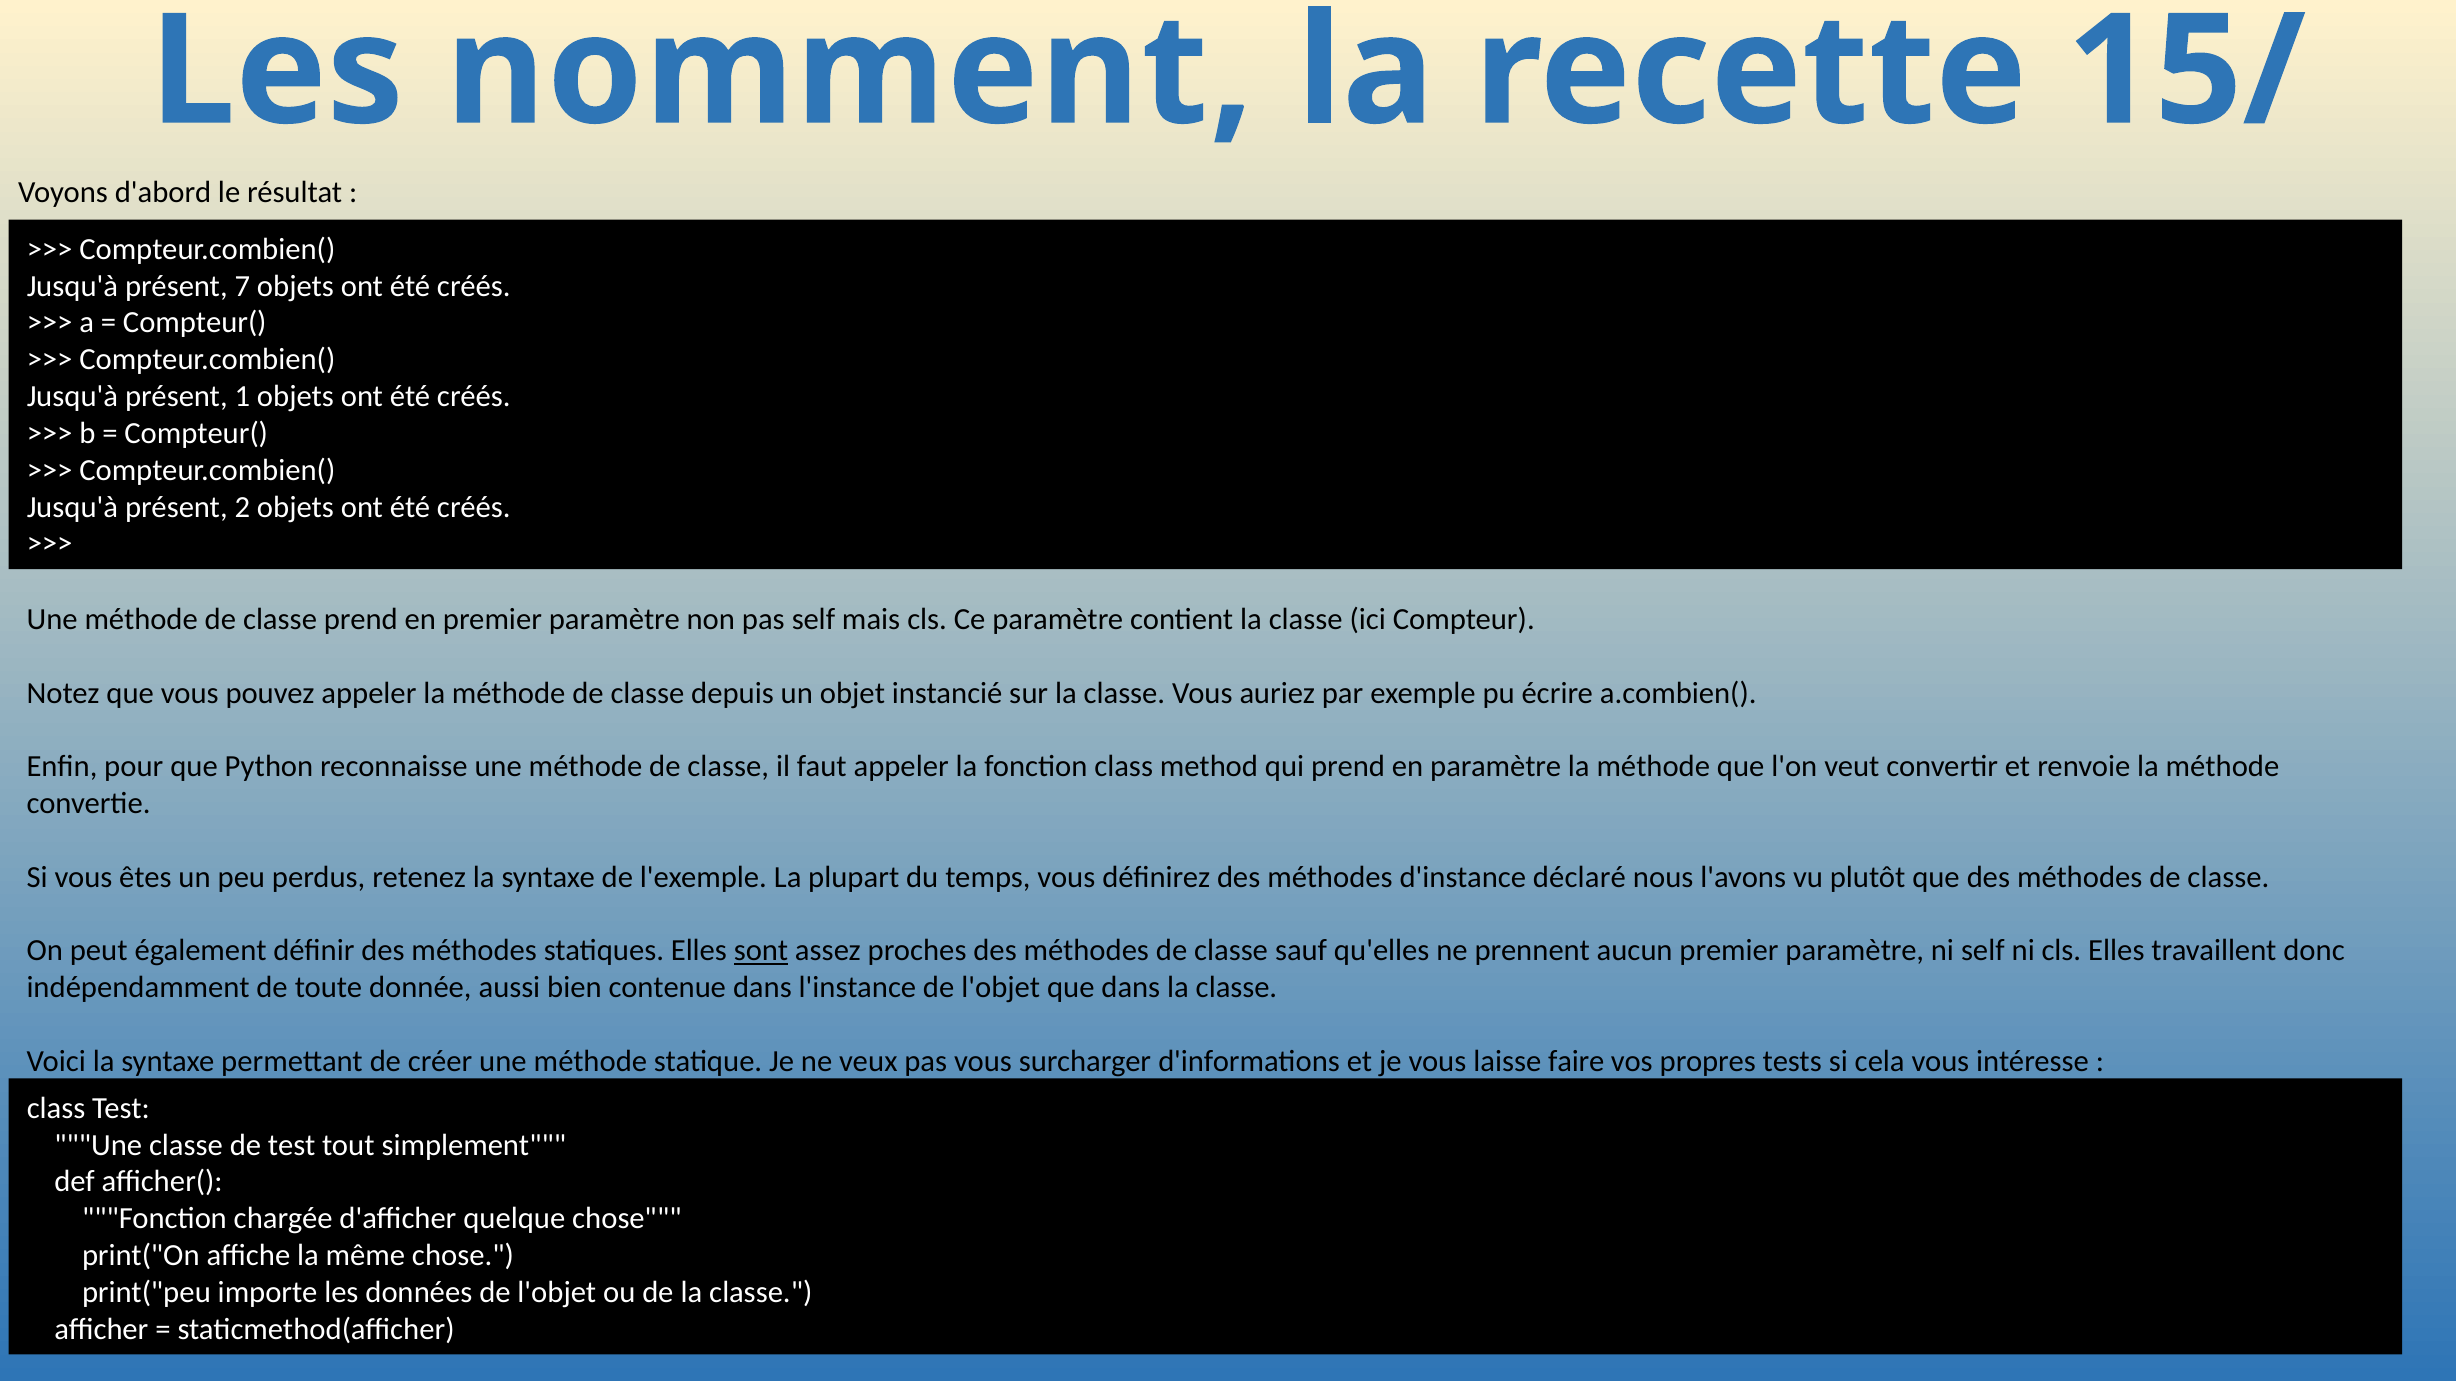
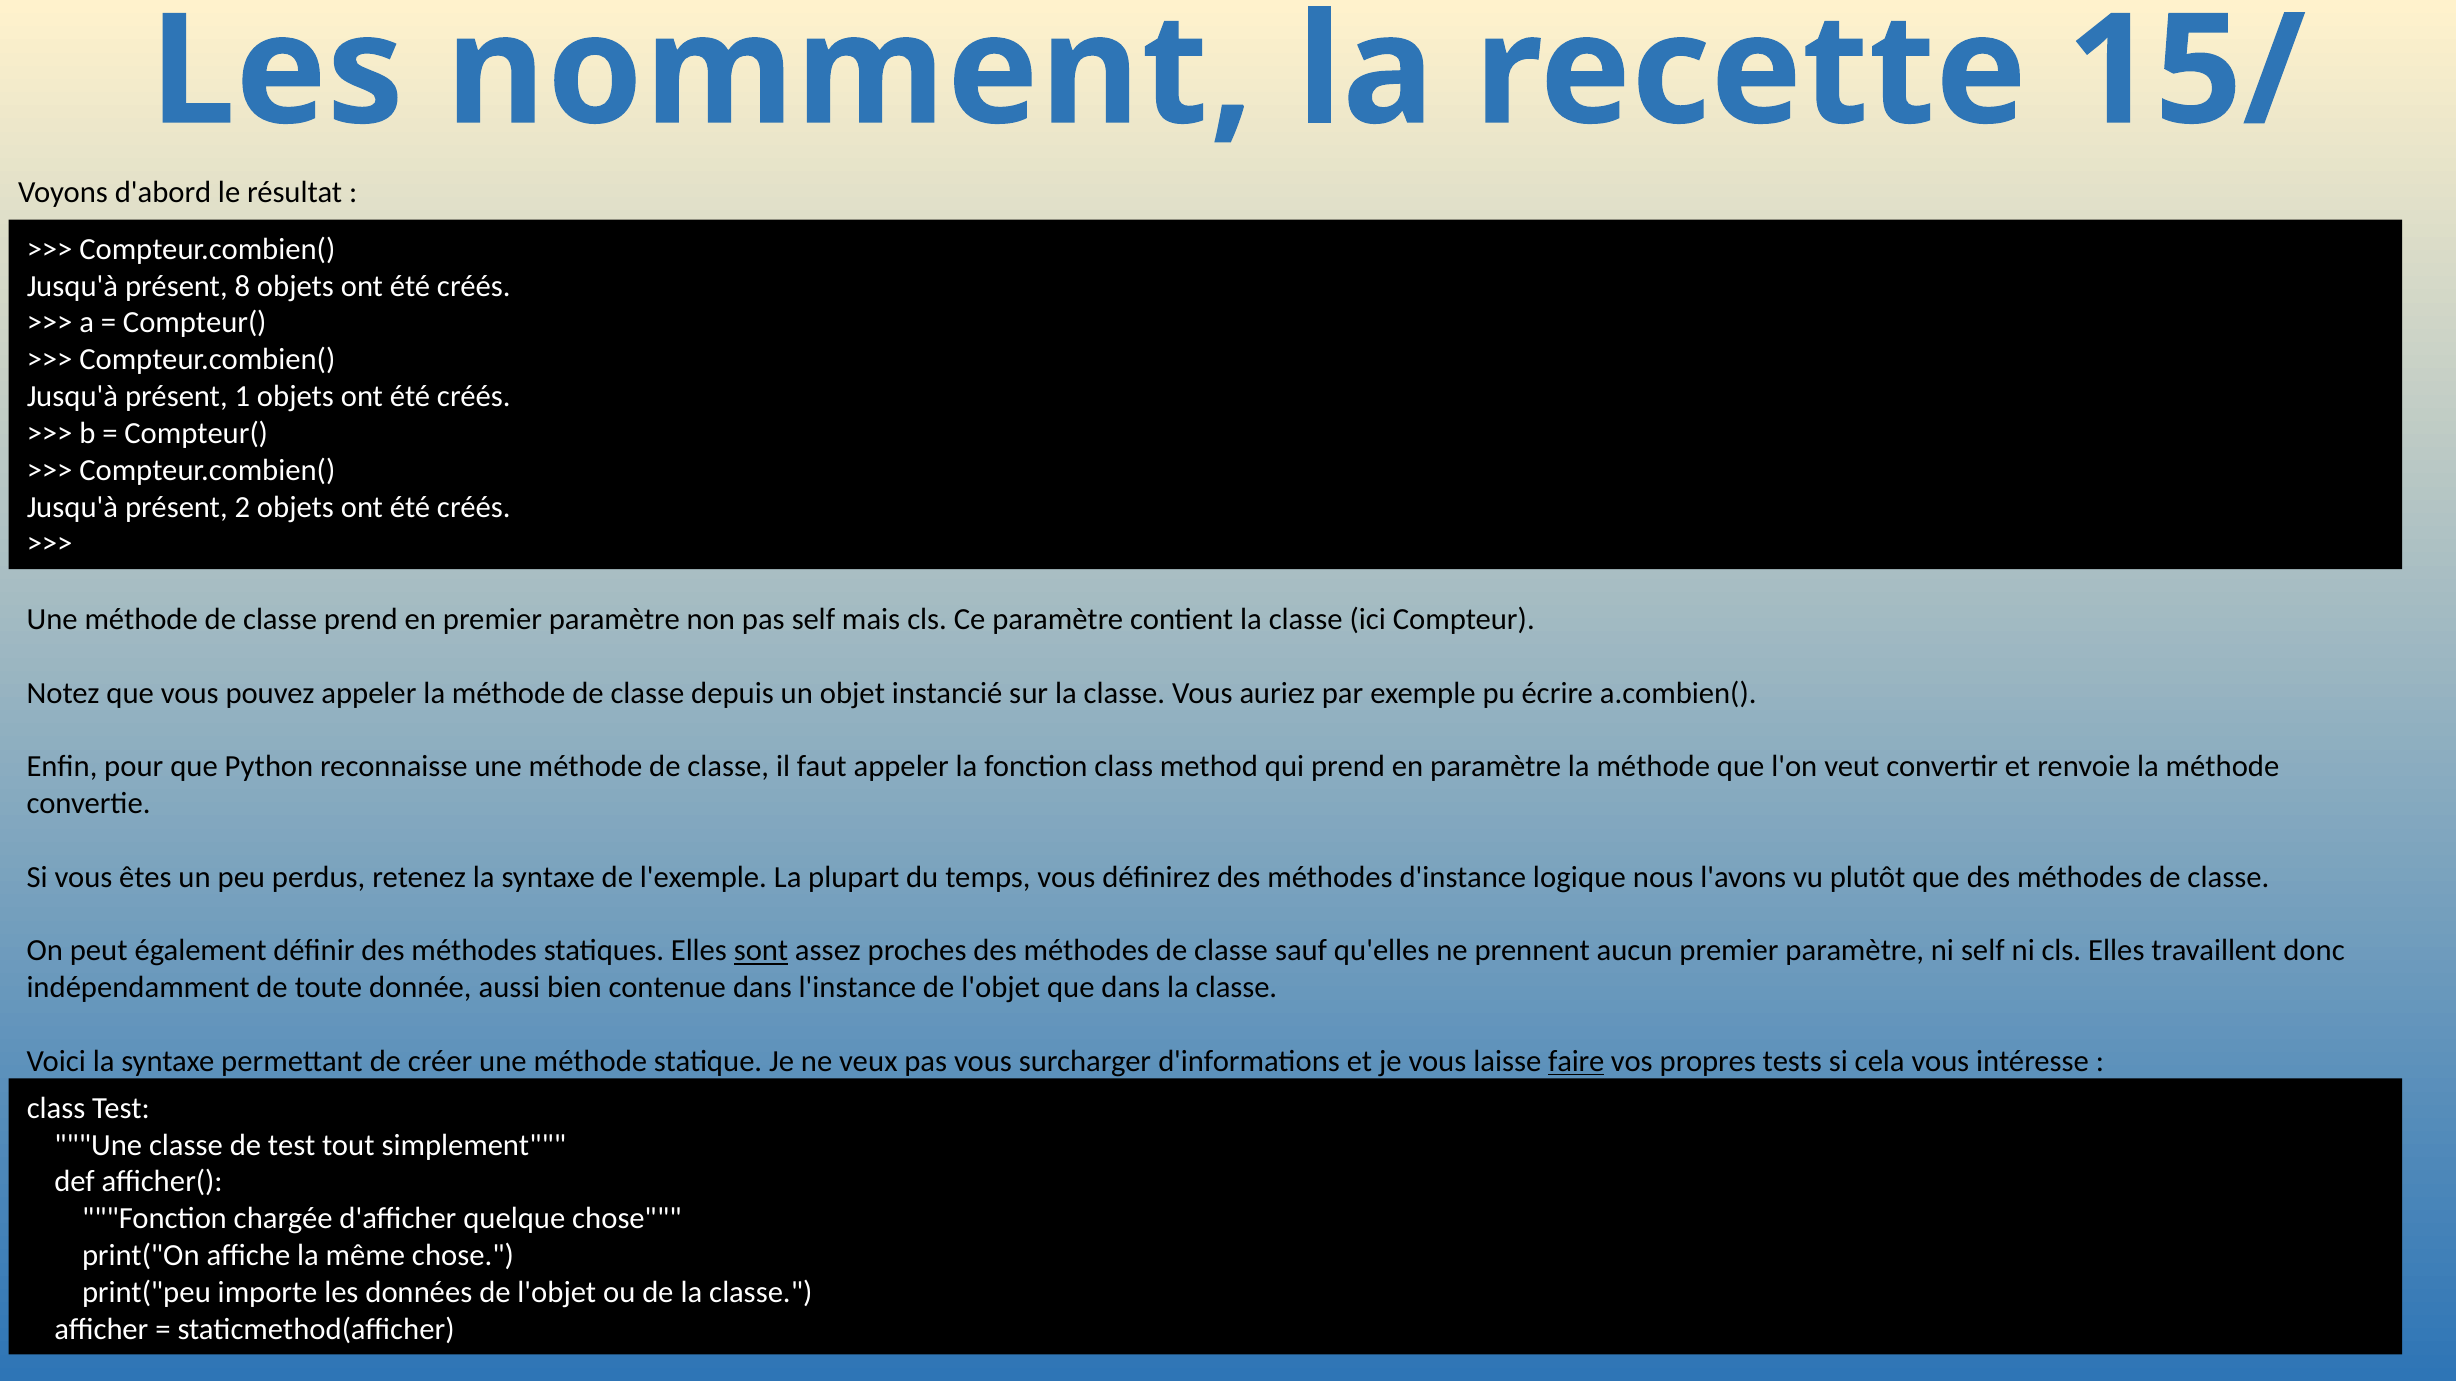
7: 7 -> 8
déclaré: déclaré -> logique
faire underline: none -> present
